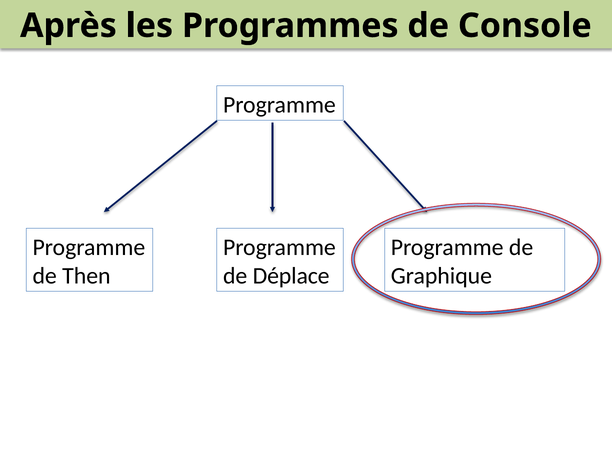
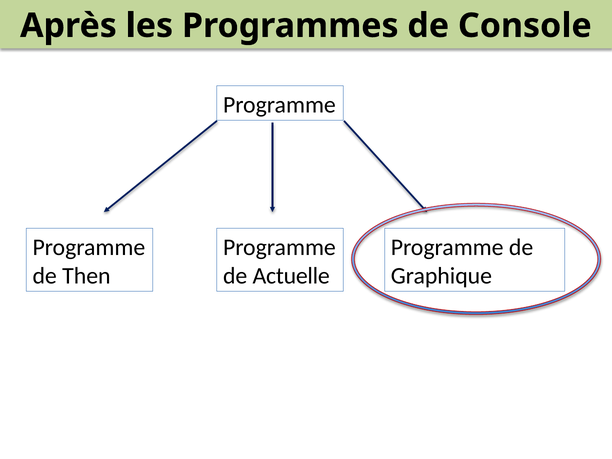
Déplace: Déplace -> Actuelle
